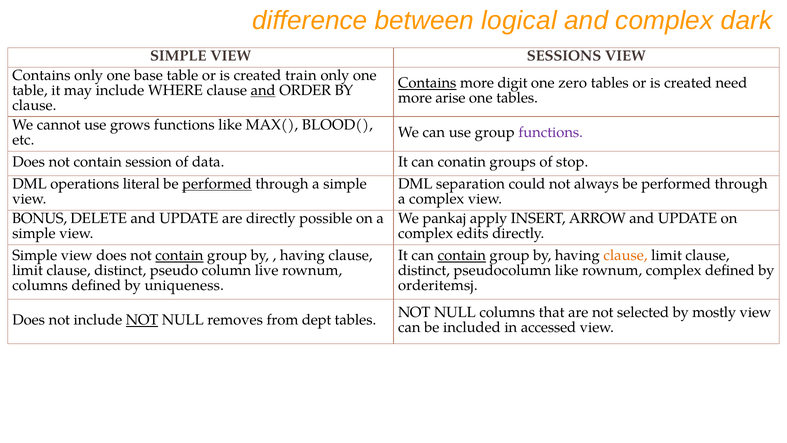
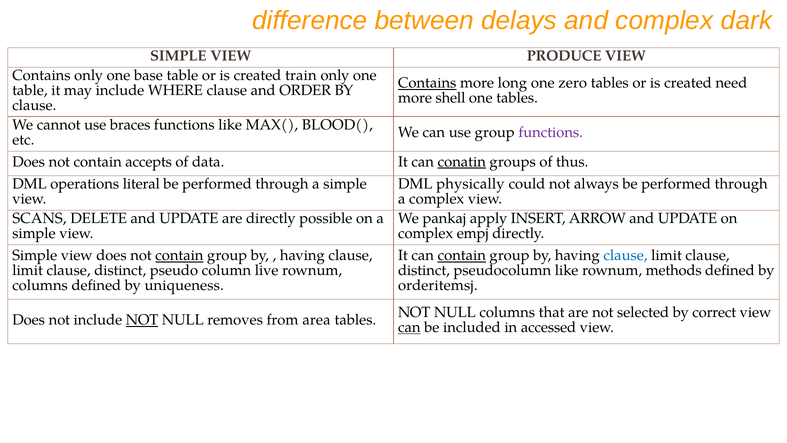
logical: logical -> delays
SESSIONS: SESSIONS -> PRODUCE
digit: digit -> long
and at (263, 90) underline: present -> none
arise: arise -> shell
grows: grows -> braces
session: session -> accepts
conatin underline: none -> present
stop: stop -> thus
performed at (217, 184) underline: present -> none
separation: separation -> physically
BONUS: BONUS -> SCANS
edits: edits -> empj
clause at (625, 255) colour: orange -> blue
rownum complex: complex -> methods
mostly: mostly -> correct
dept: dept -> area
can at (409, 327) underline: none -> present
